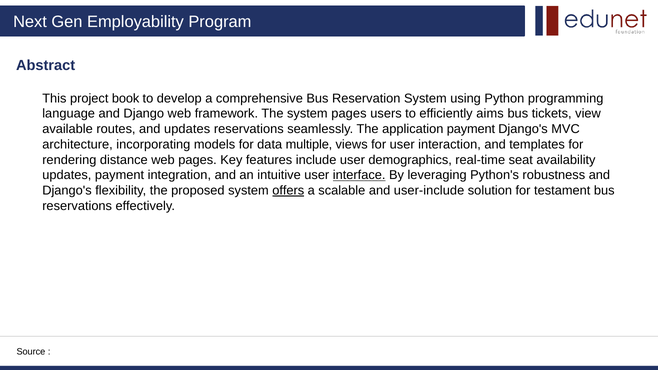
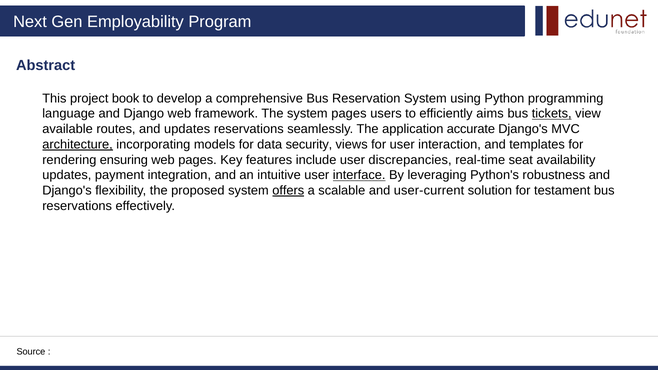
tickets underline: none -> present
application payment: payment -> accurate
architecture underline: none -> present
multiple: multiple -> security
distance: distance -> ensuring
demographics: demographics -> discrepancies
user-include: user-include -> user-current
